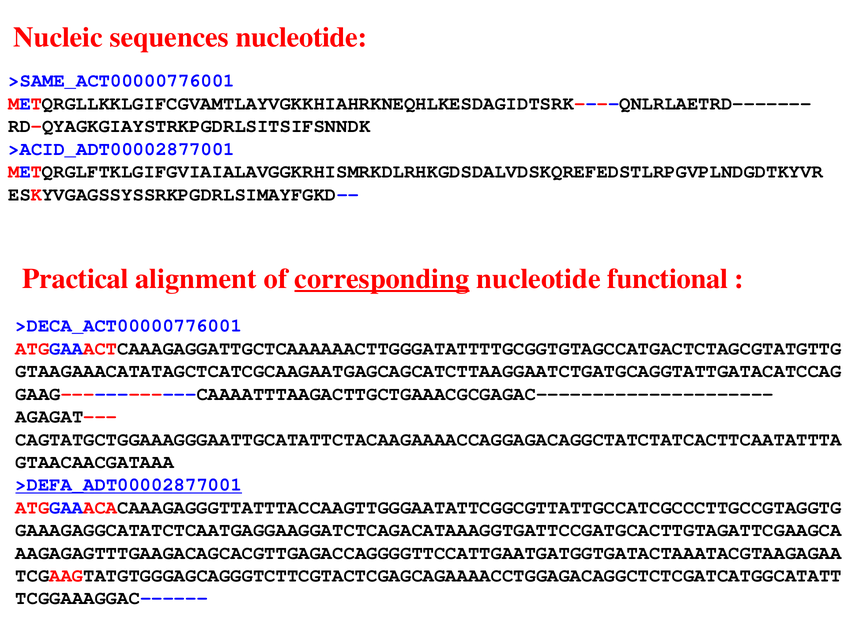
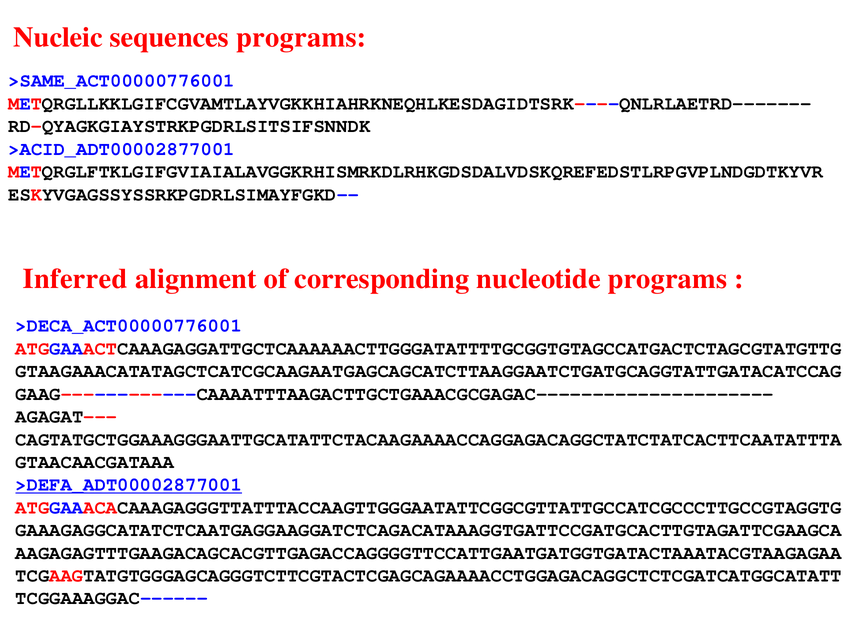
sequences nucleotide: nucleotide -> programs
Practical: Practical -> Inferred
corresponding underline: present -> none
nucleotide functional: functional -> programs
